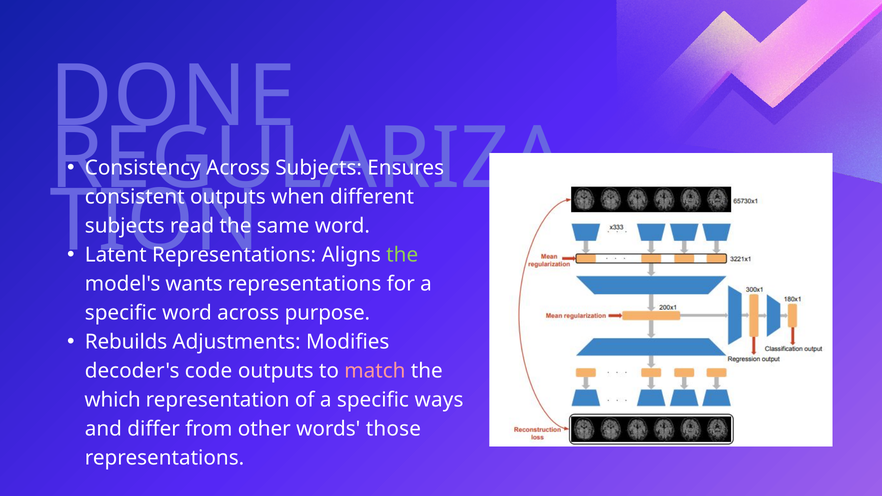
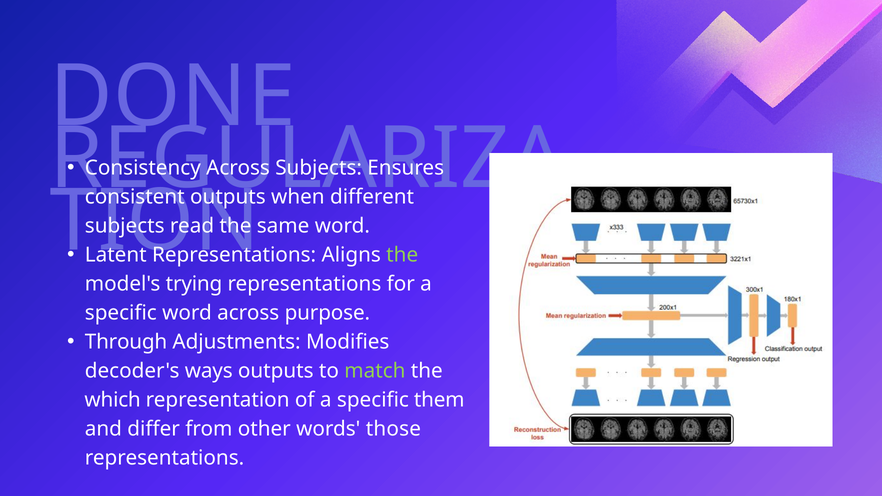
wants: wants -> trying
Rebuilds: Rebuilds -> Through
code: code -> ways
match colour: pink -> light green
ways: ways -> them
